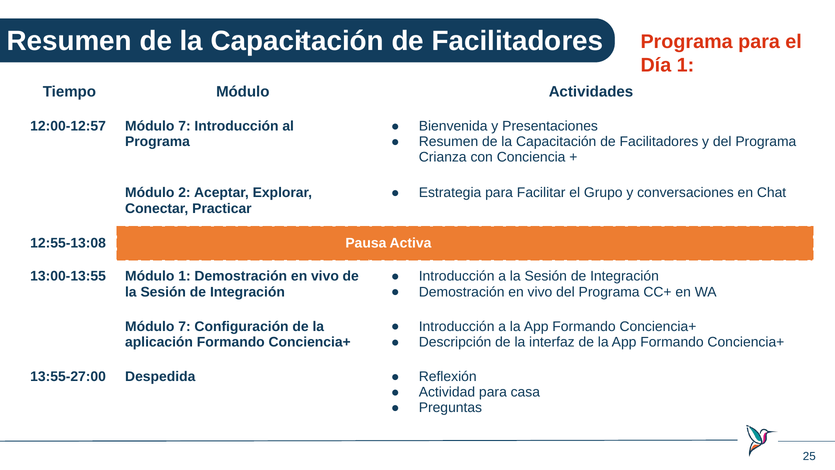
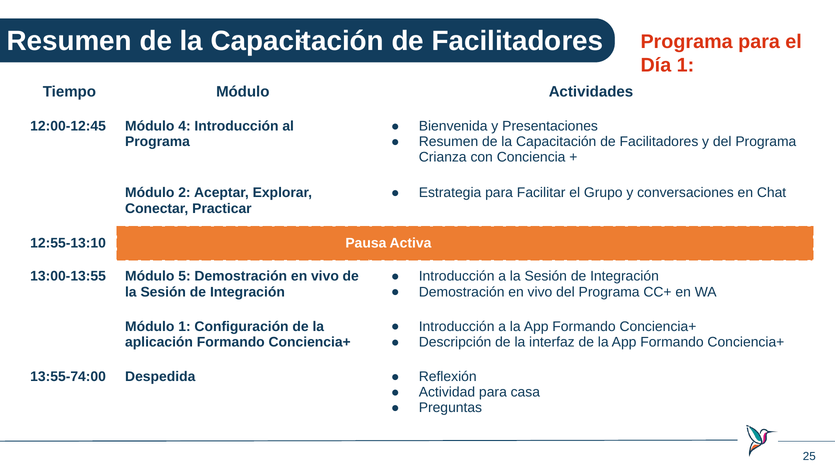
12:00-12:57: 12:00-12:57 -> 12:00-12:45
7 at (184, 126): 7 -> 4
12:55-13:08: 12:55-13:08 -> 12:55-13:10
Módulo 1: 1 -> 5
7 at (184, 326): 7 -> 1
13:55-27:00: 13:55-27:00 -> 13:55-74:00
